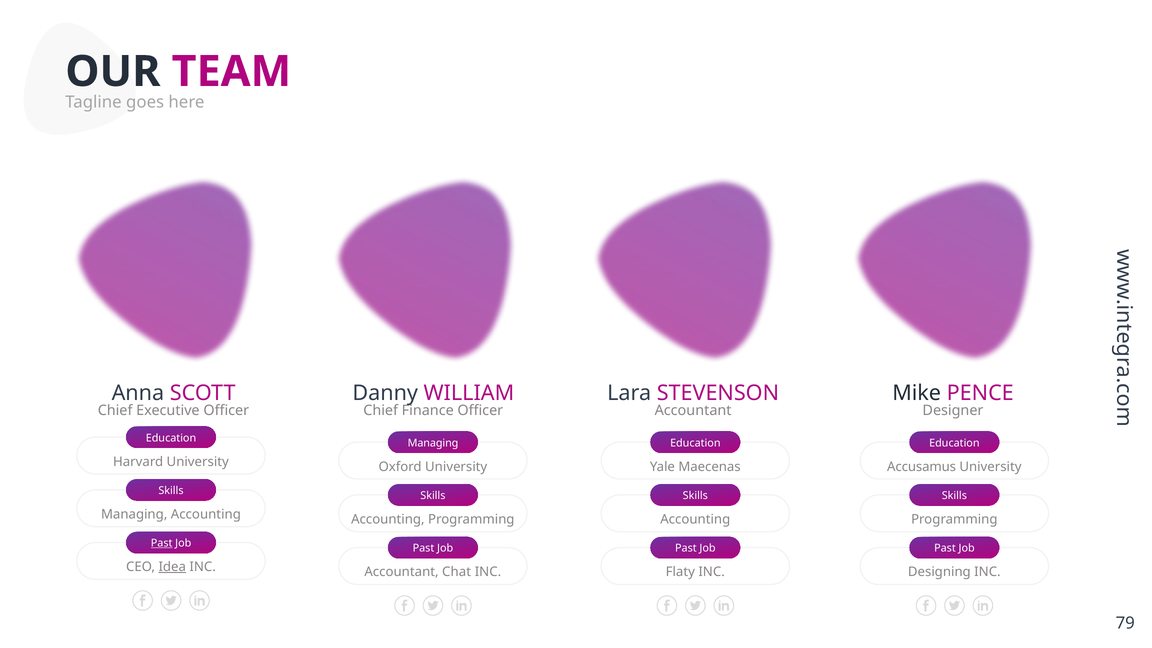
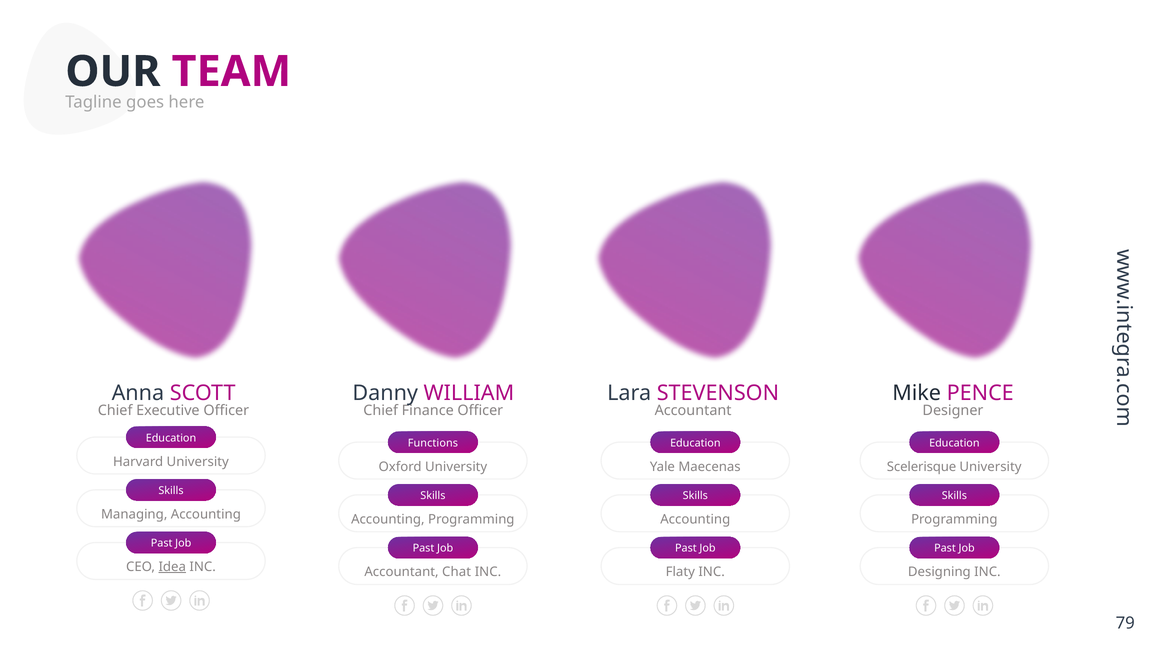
Managing at (433, 443): Managing -> Functions
Accusamus: Accusamus -> Scelerisque
Past at (162, 543) underline: present -> none
